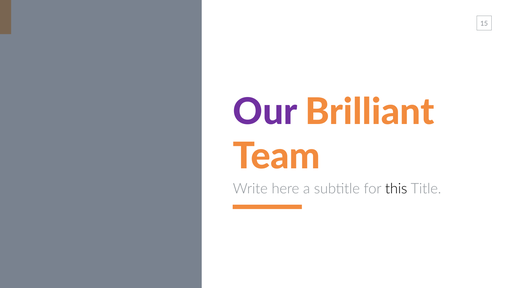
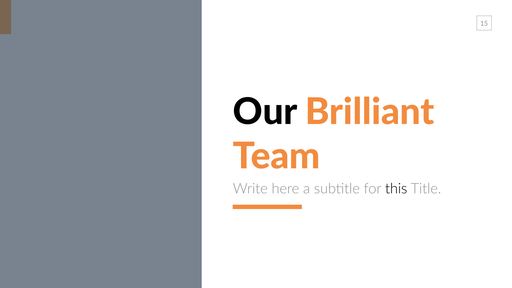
Our colour: purple -> black
